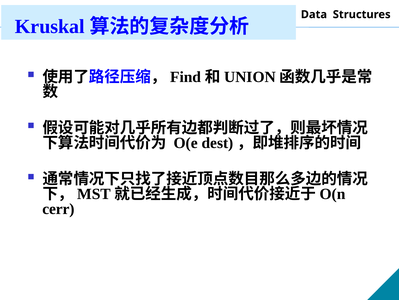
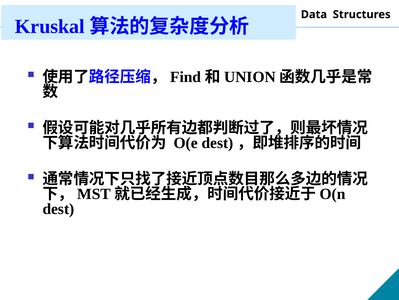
cerr at (58, 208): cerr -> dest
